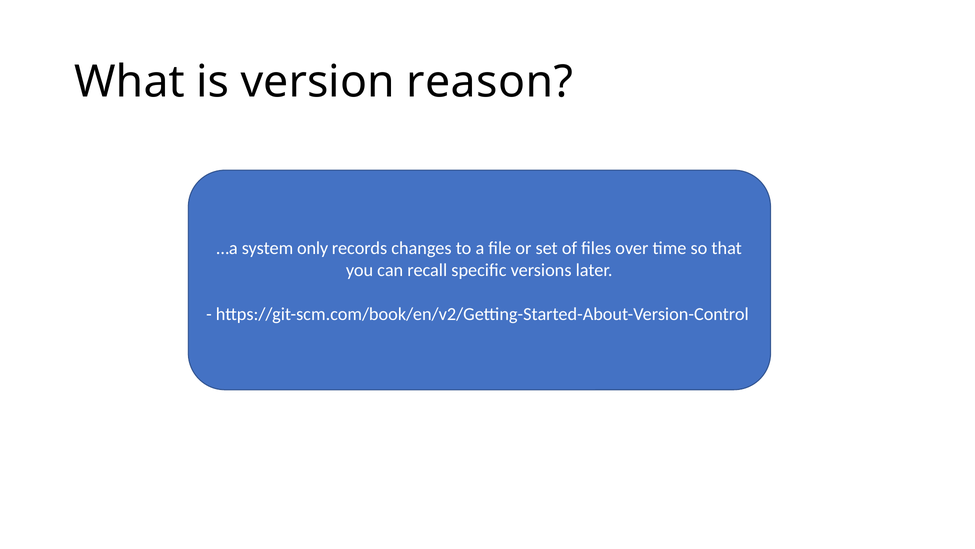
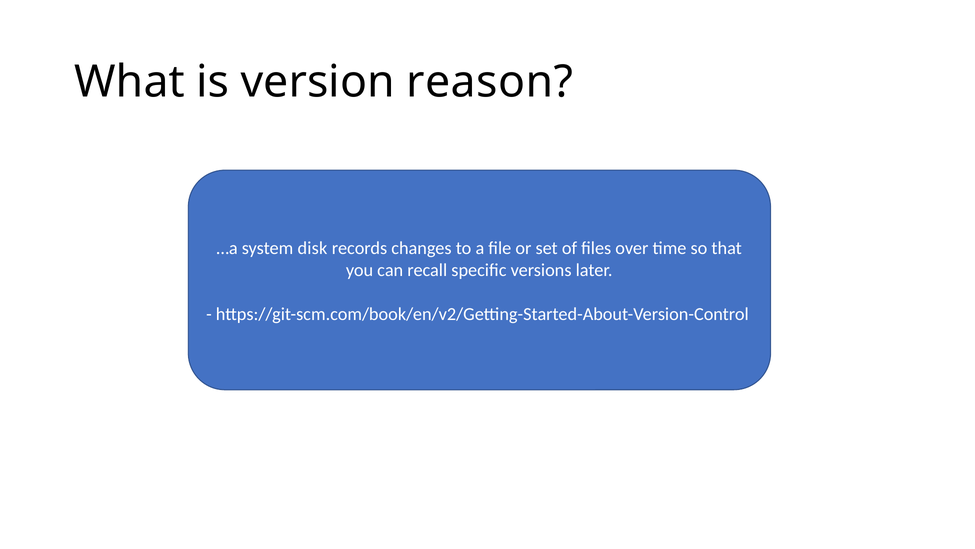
only: only -> disk
